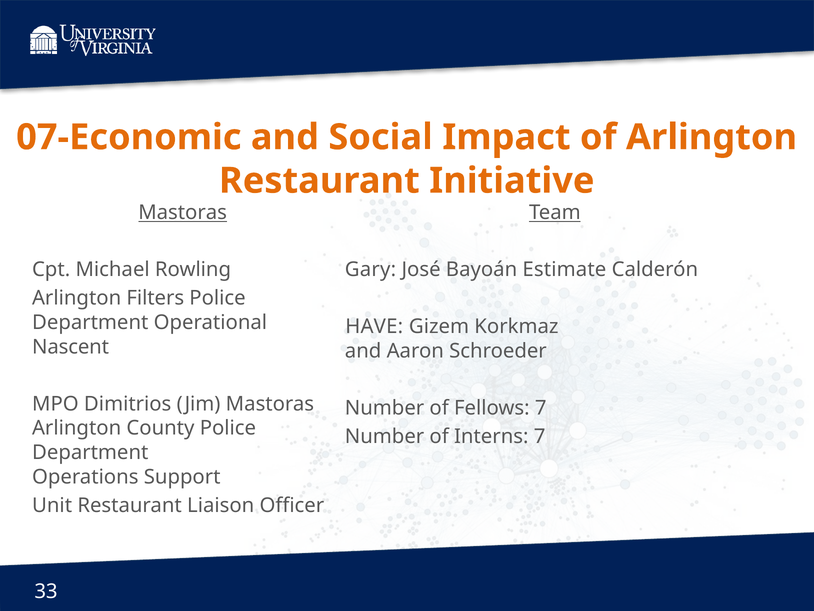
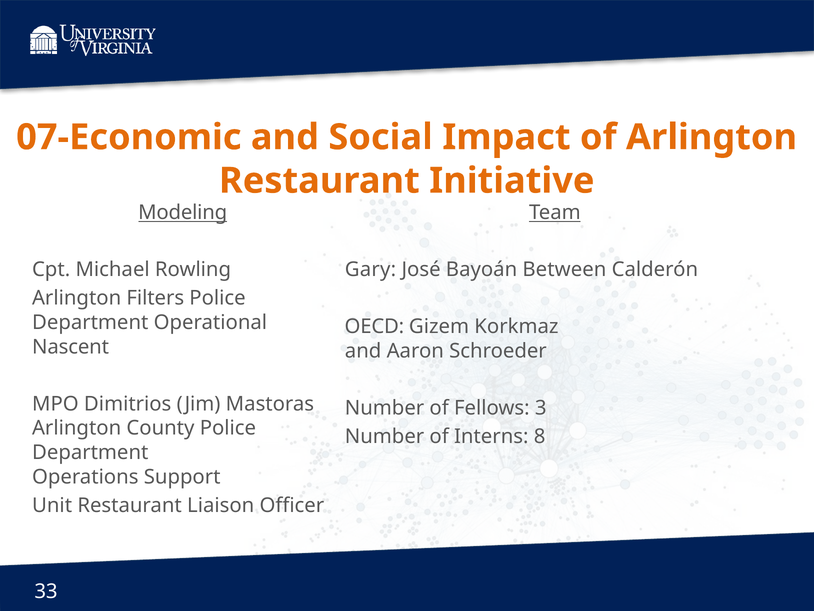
Mastoras at (183, 212): Mastoras -> Modeling
Estimate: Estimate -> Between
HAVE: HAVE -> OECD
Fellows 7: 7 -> 3
Interns 7: 7 -> 8
